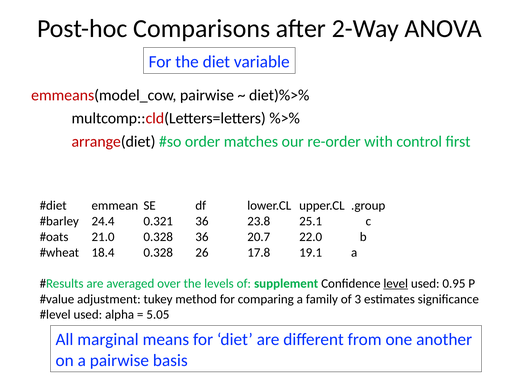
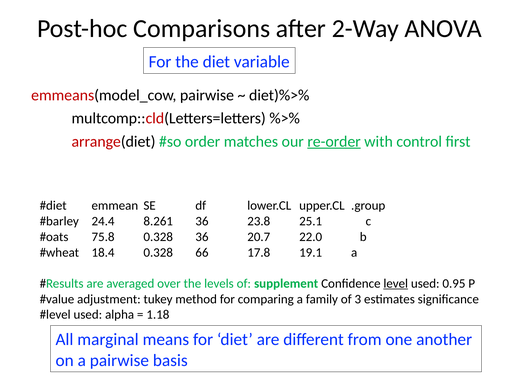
re-order underline: none -> present
0.321: 0.321 -> 8.261
21.0: 21.0 -> 75.8
26: 26 -> 66
5.05: 5.05 -> 1.18
